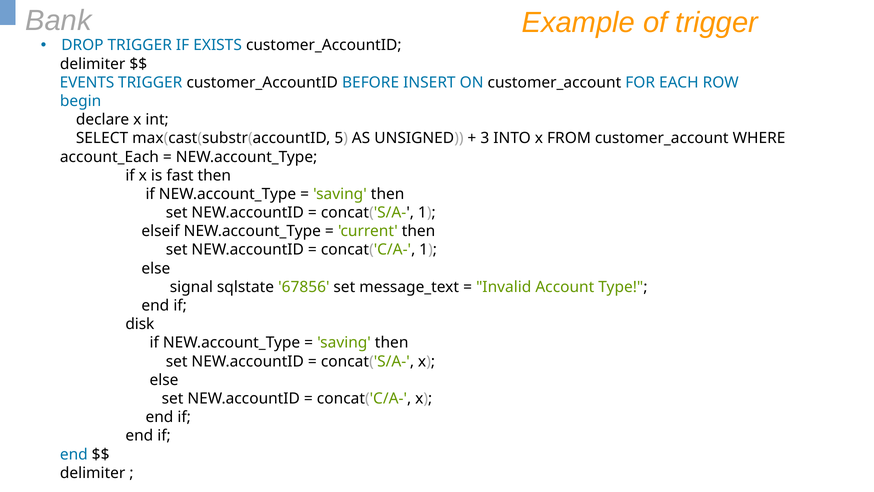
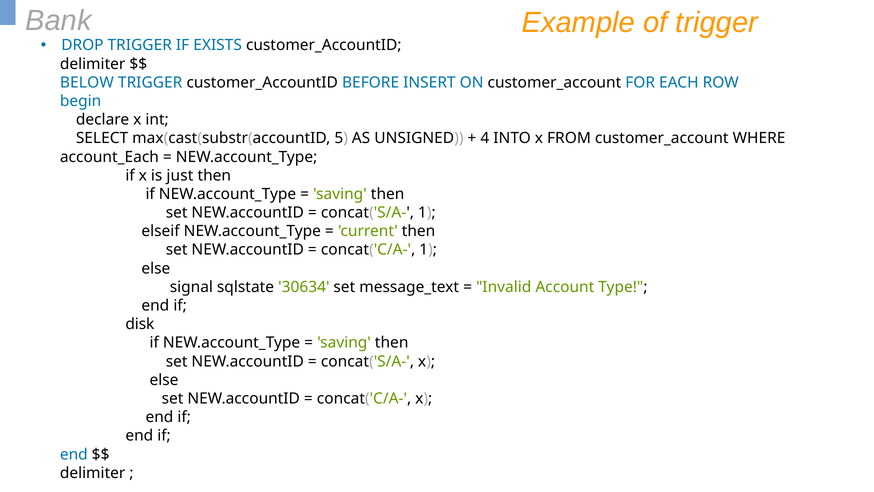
EVENTS: EVENTS -> BELOW
3: 3 -> 4
fast: fast -> just
67856: 67856 -> 30634
